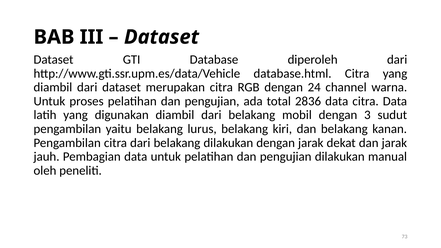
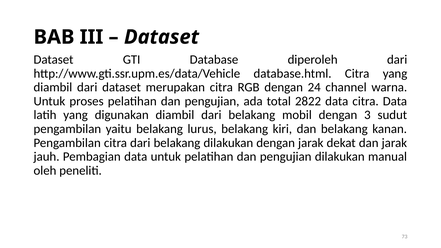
2836: 2836 -> 2822
